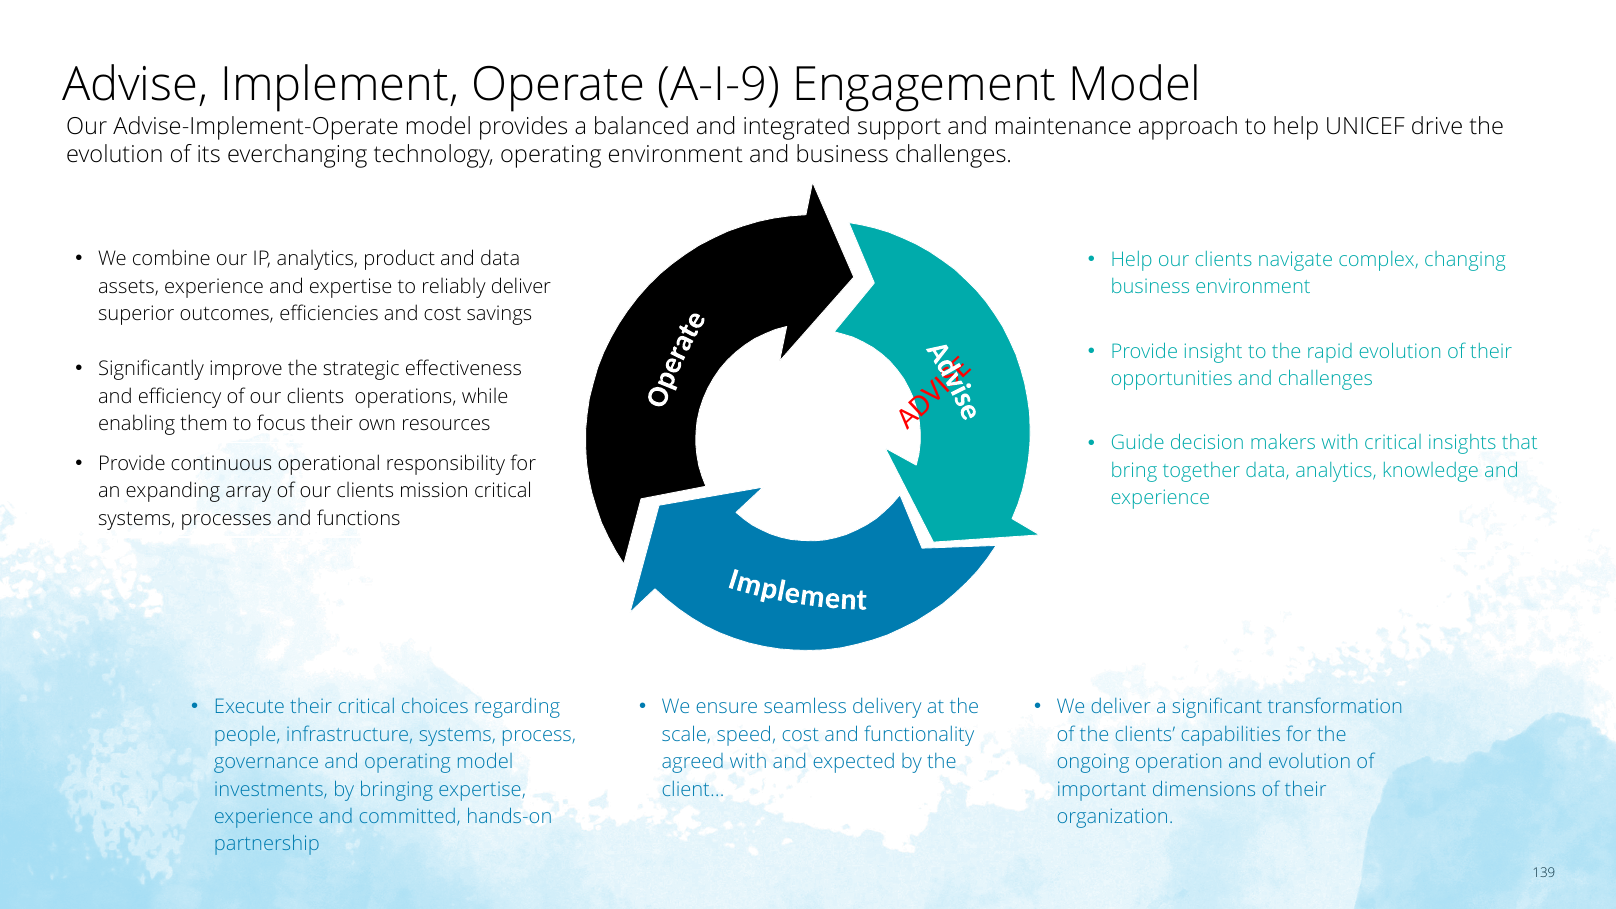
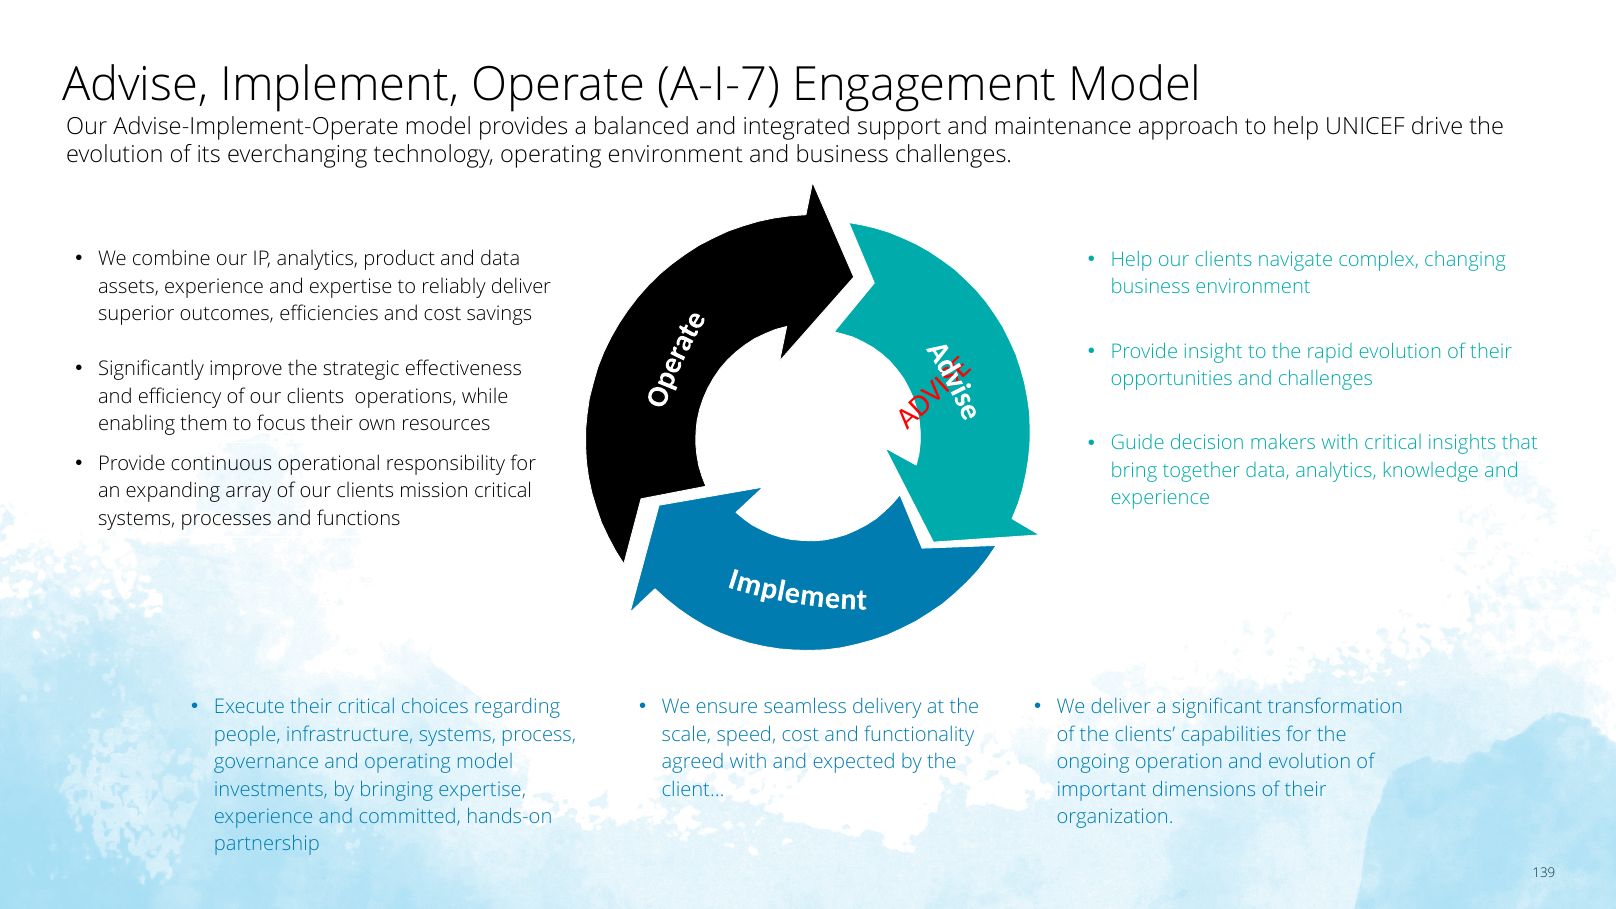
A-I-9: A-I-9 -> A-I-7
